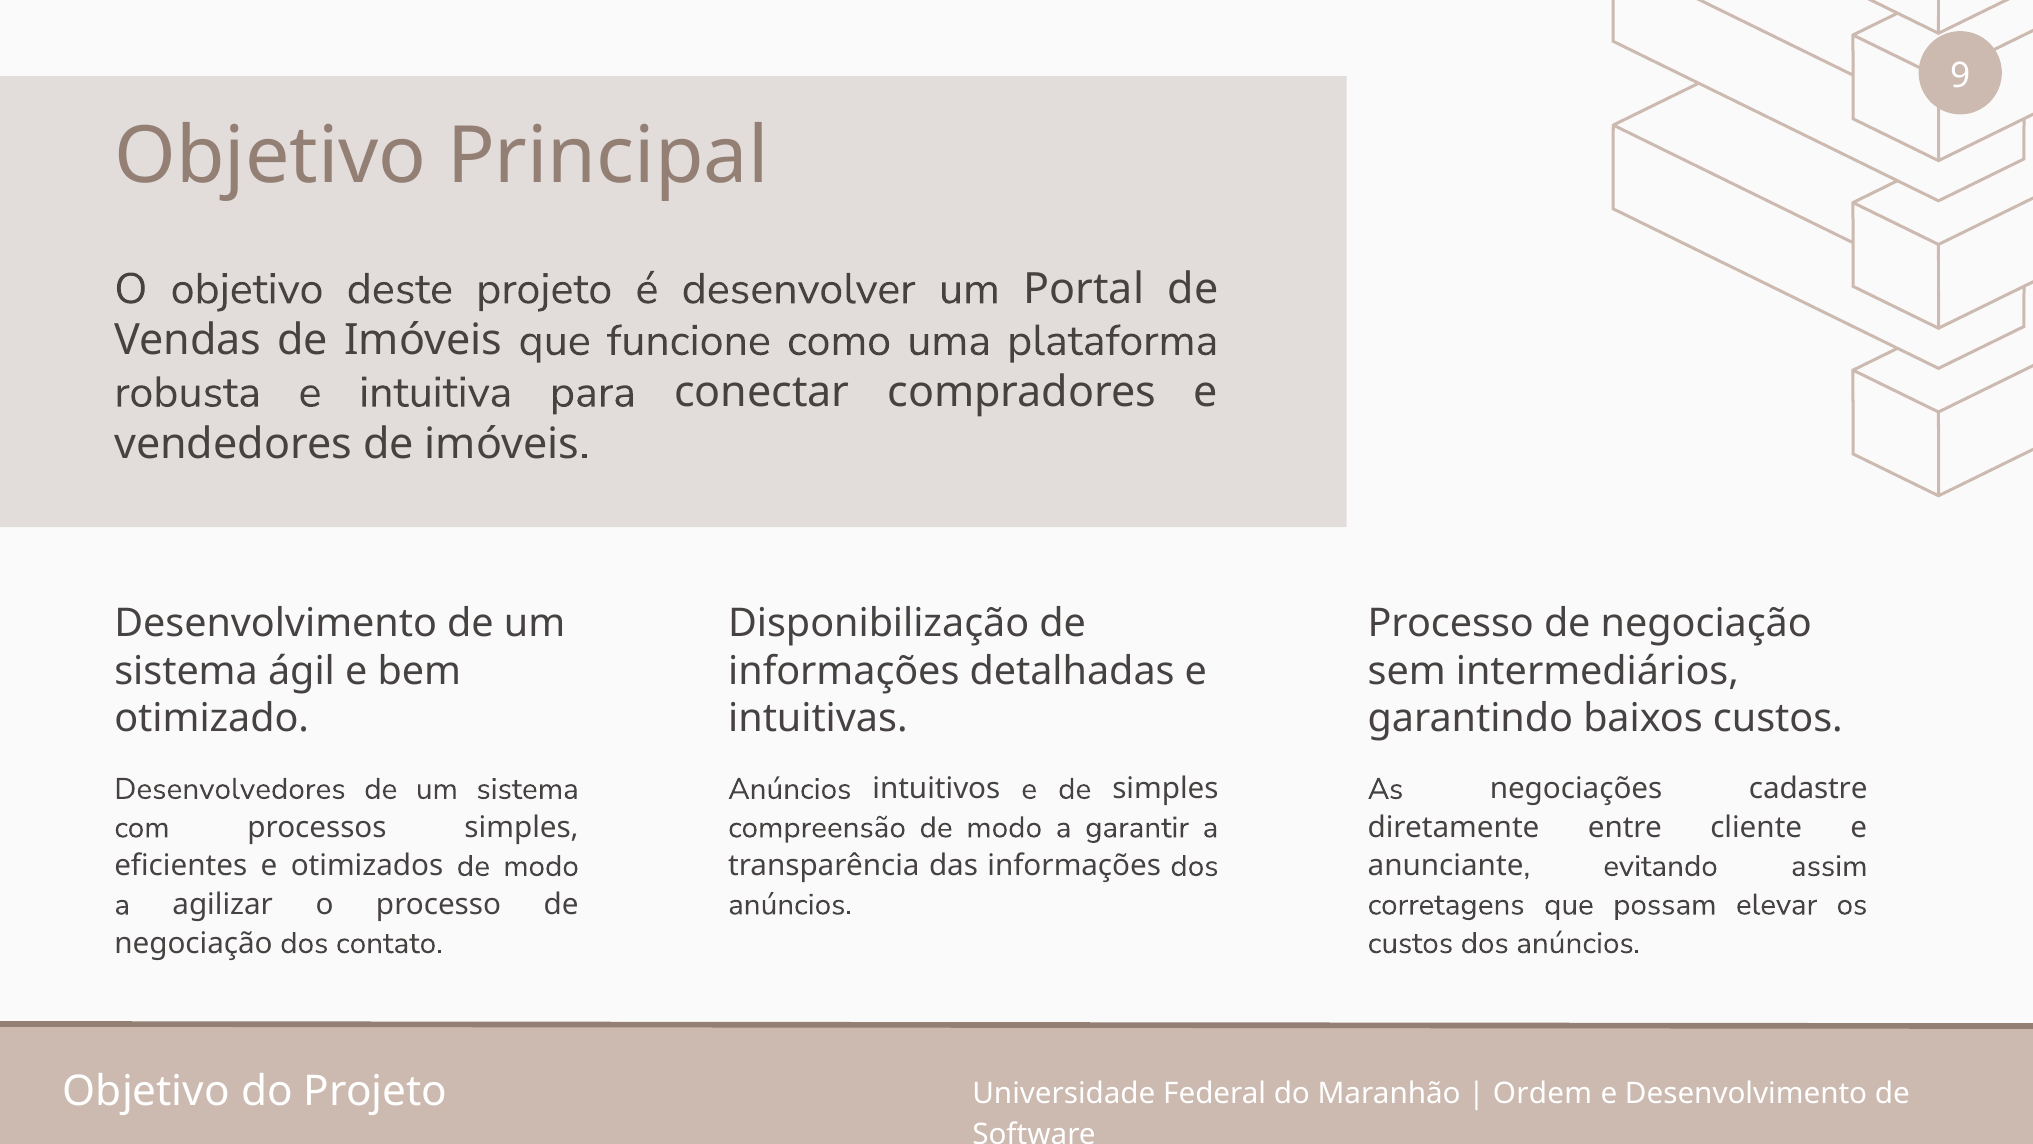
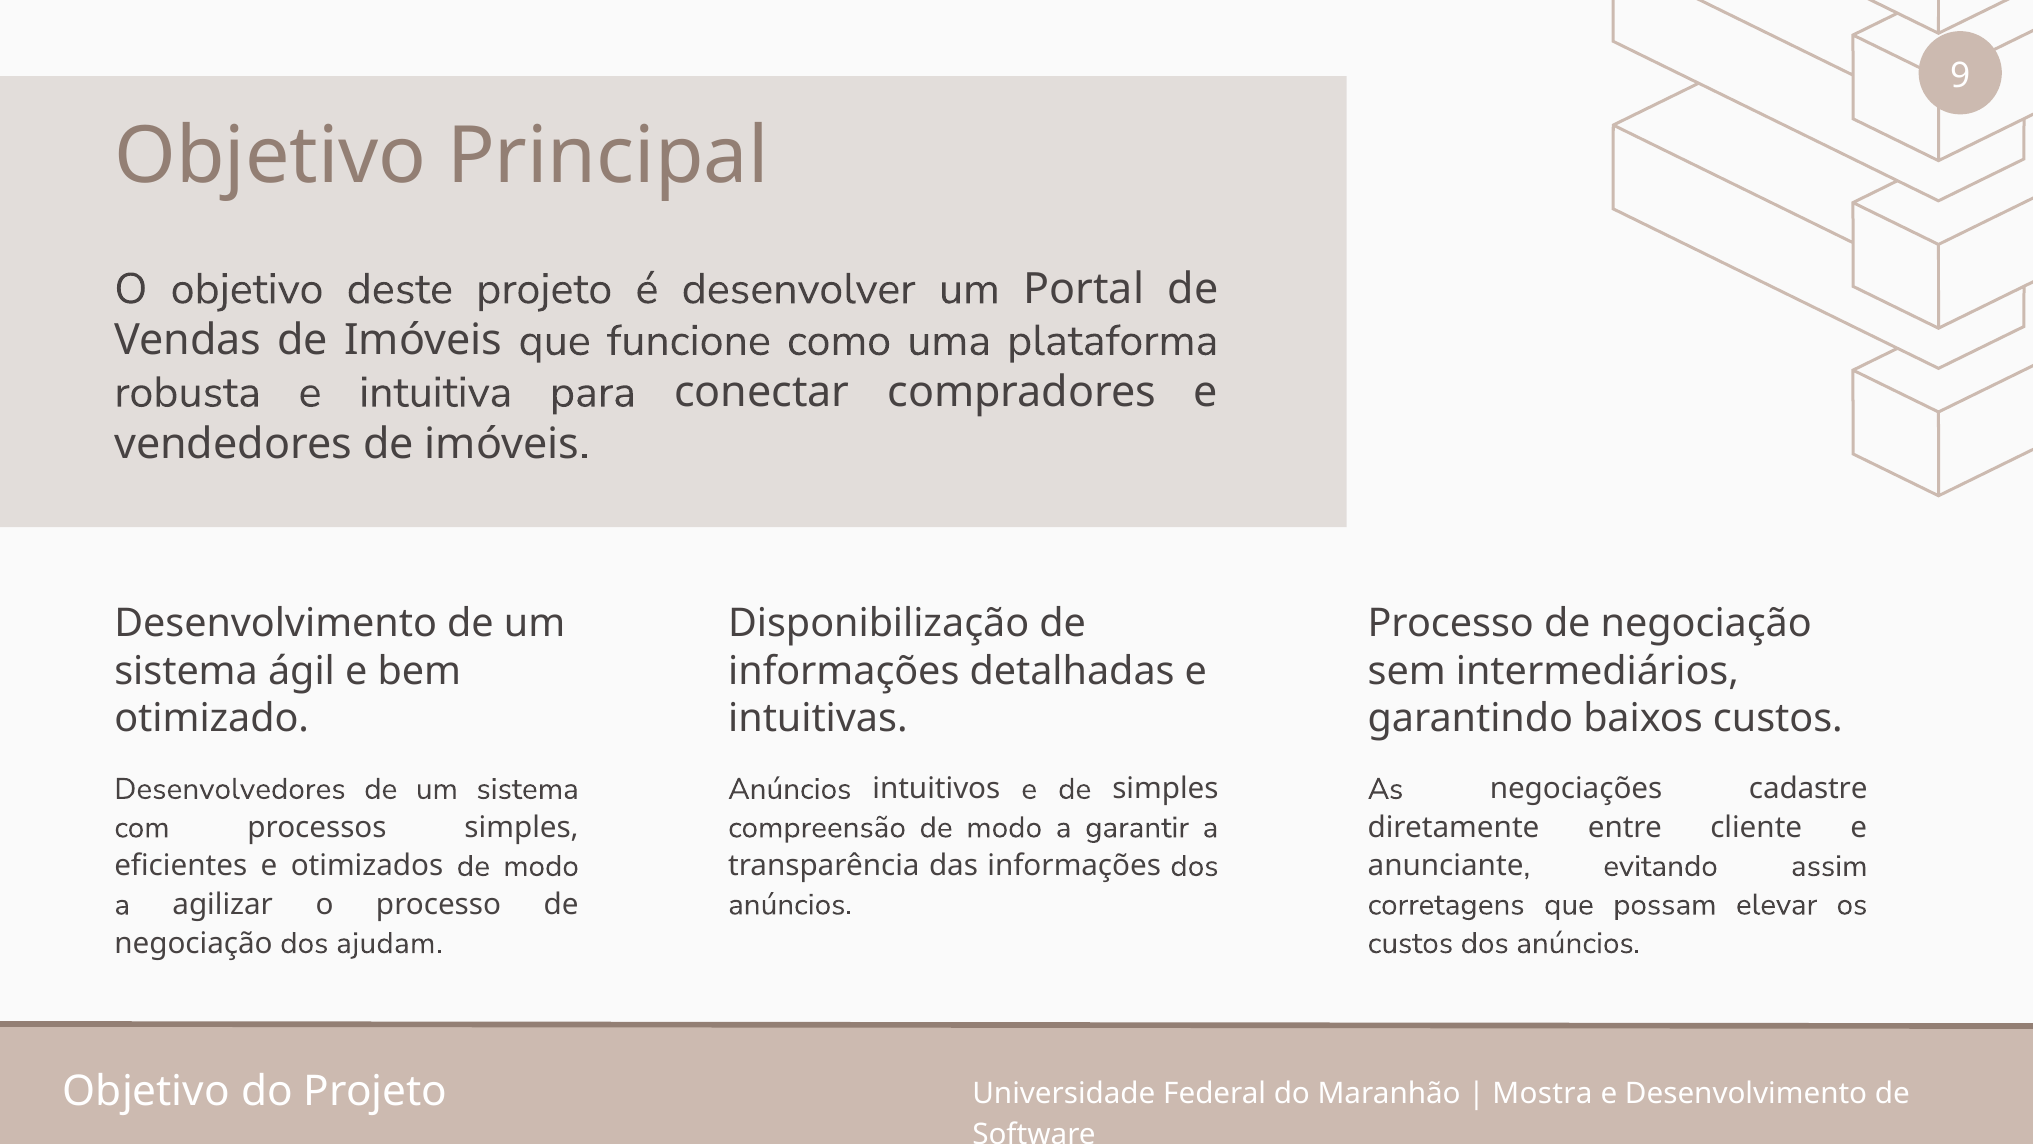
contato: contato -> ajudam
Ordem: Ordem -> Mostra
